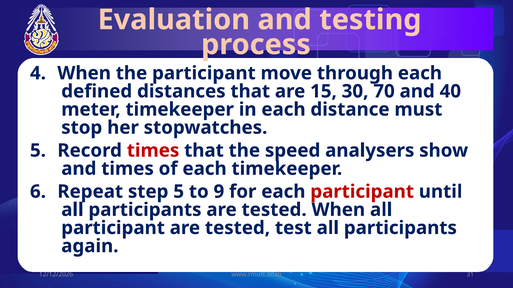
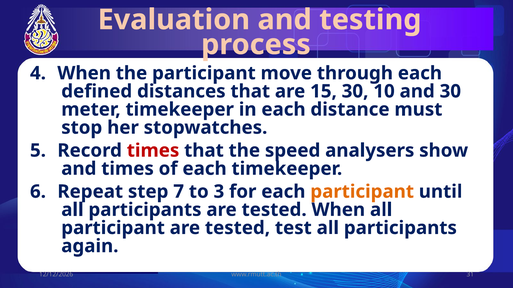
70: 70 -> 10
and 40: 40 -> 30
step 5: 5 -> 7
9: 9 -> 3
participant at (362, 192) colour: red -> orange
